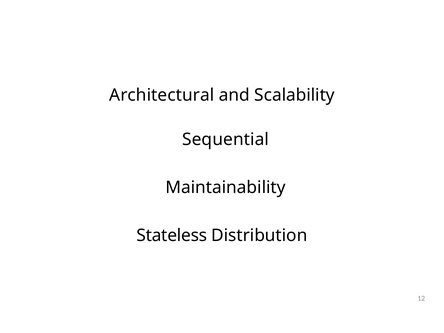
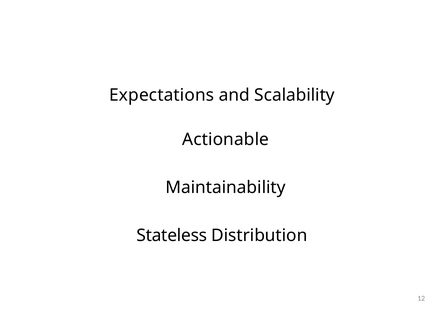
Architectural: Architectural -> Expectations
Sequential: Sequential -> Actionable
